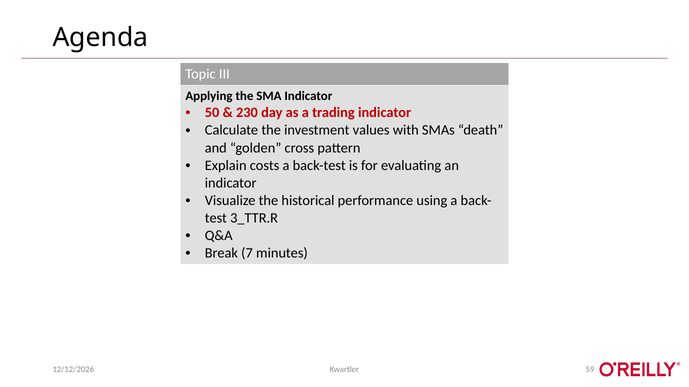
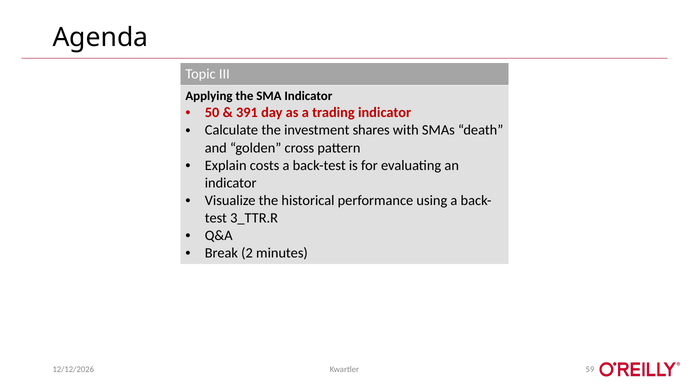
230: 230 -> 391
values: values -> shares
7: 7 -> 2
